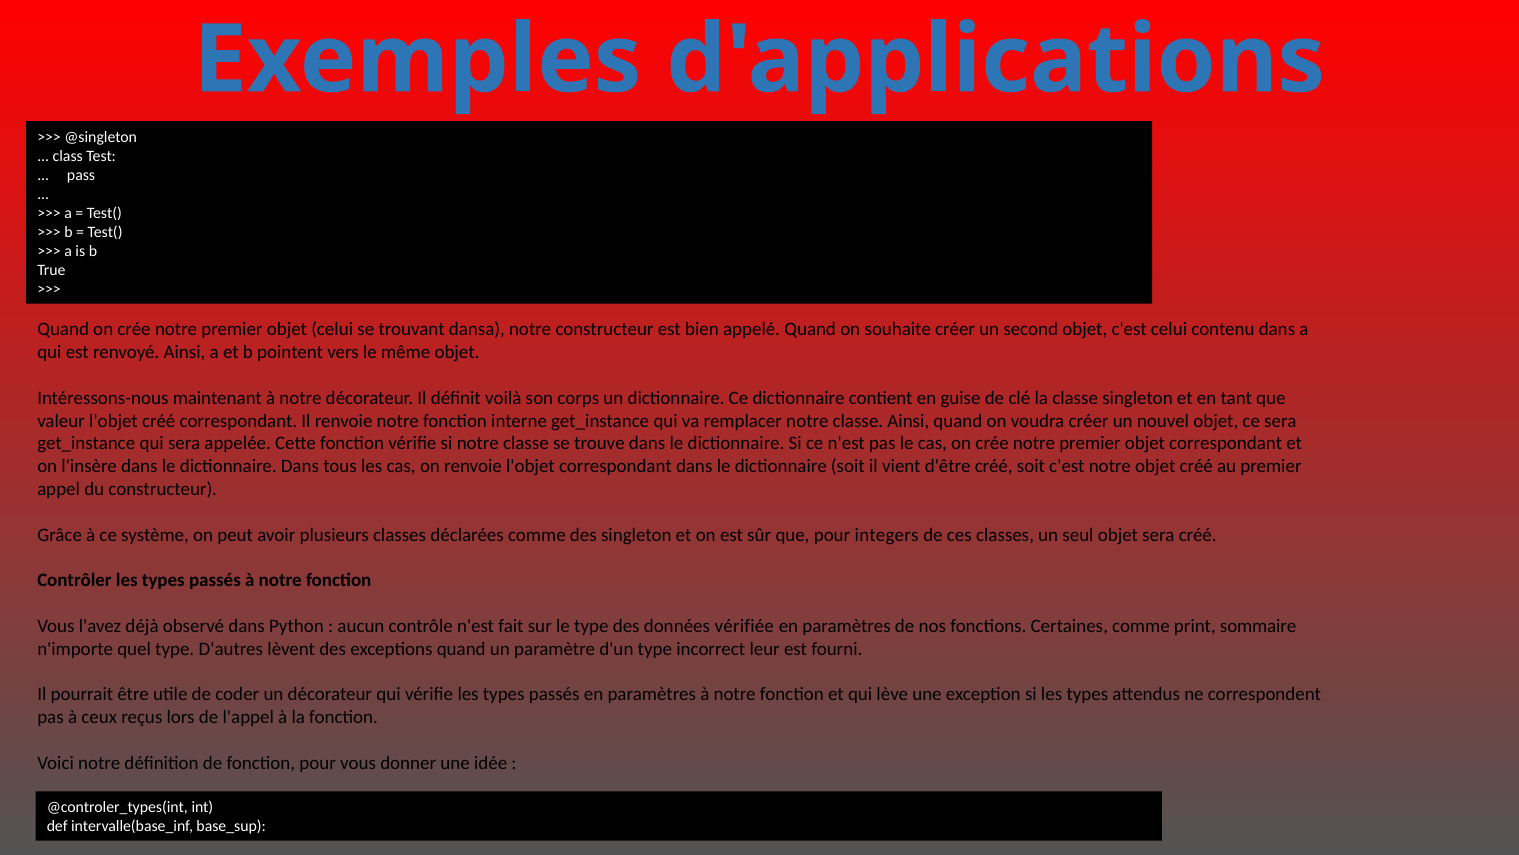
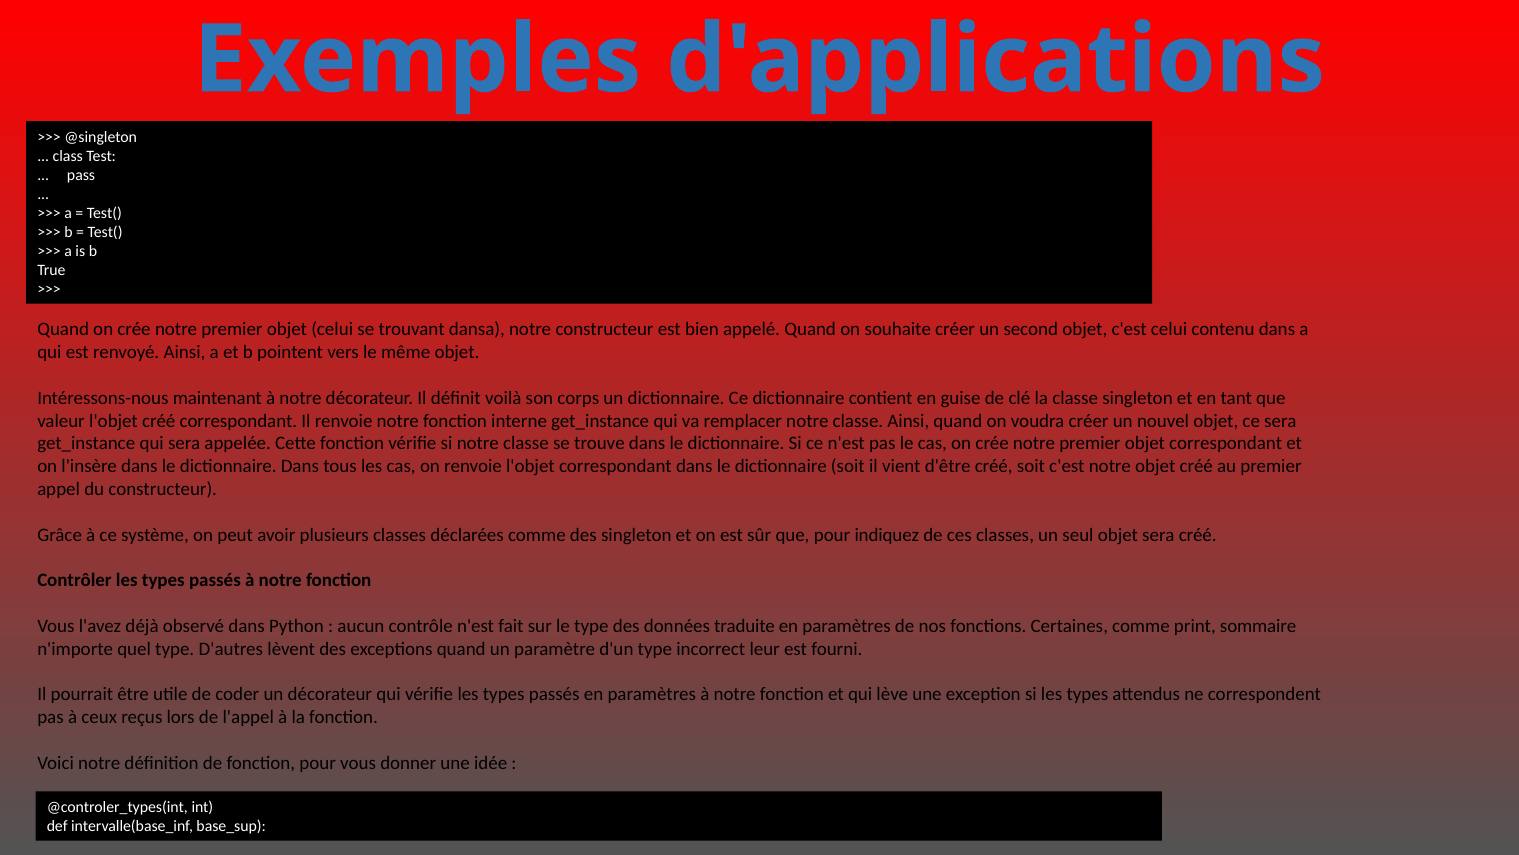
integers: integers -> indiquez
vérifiée: vérifiée -> traduite
